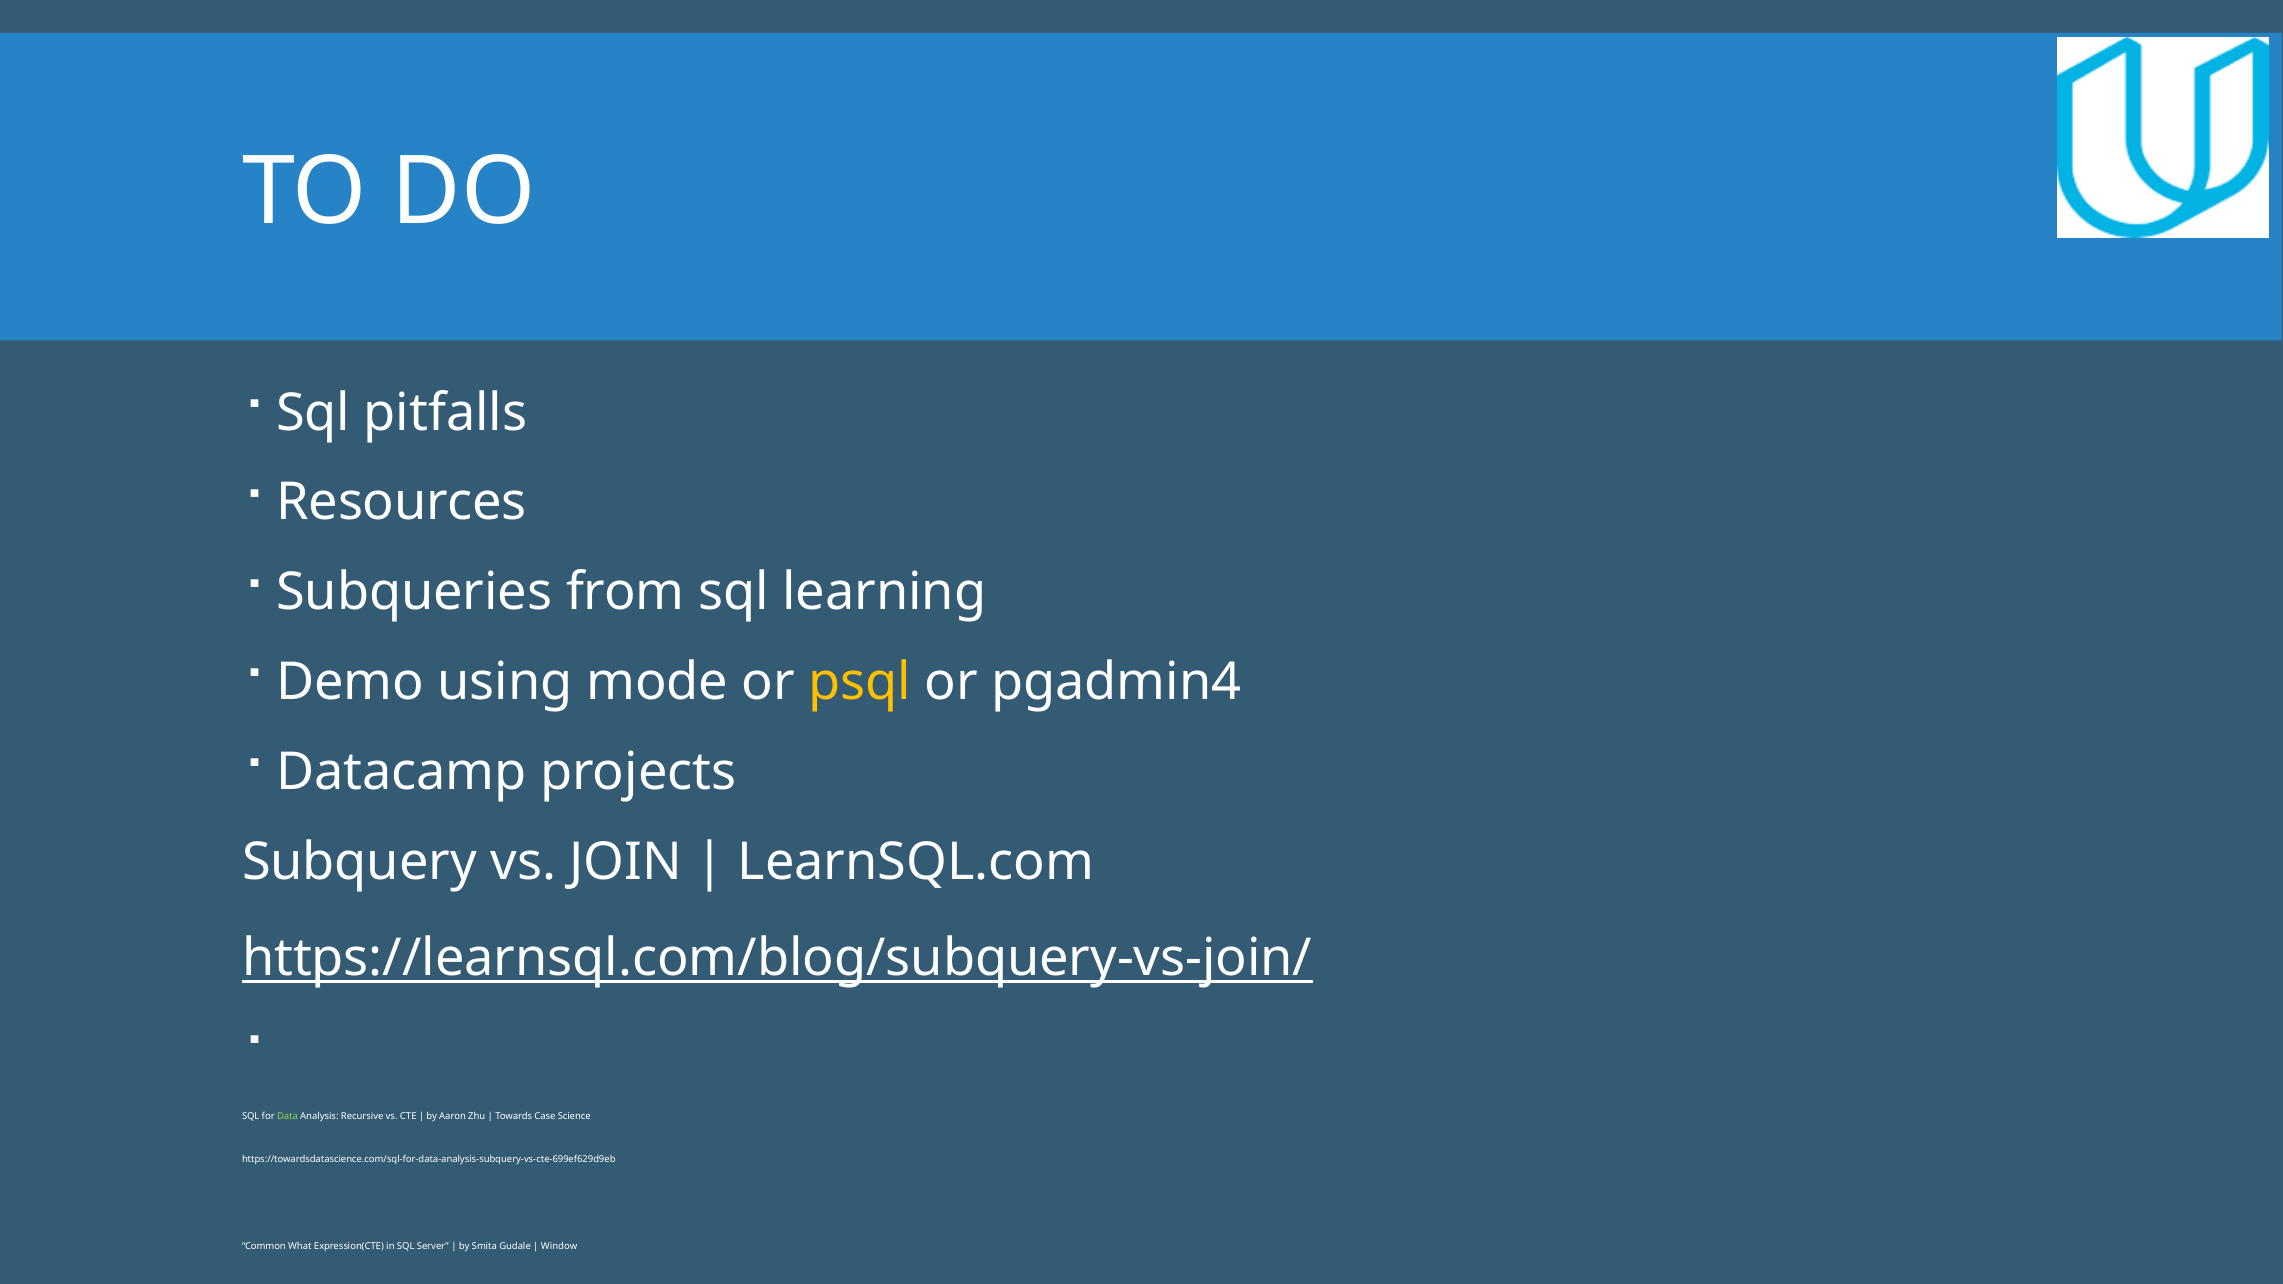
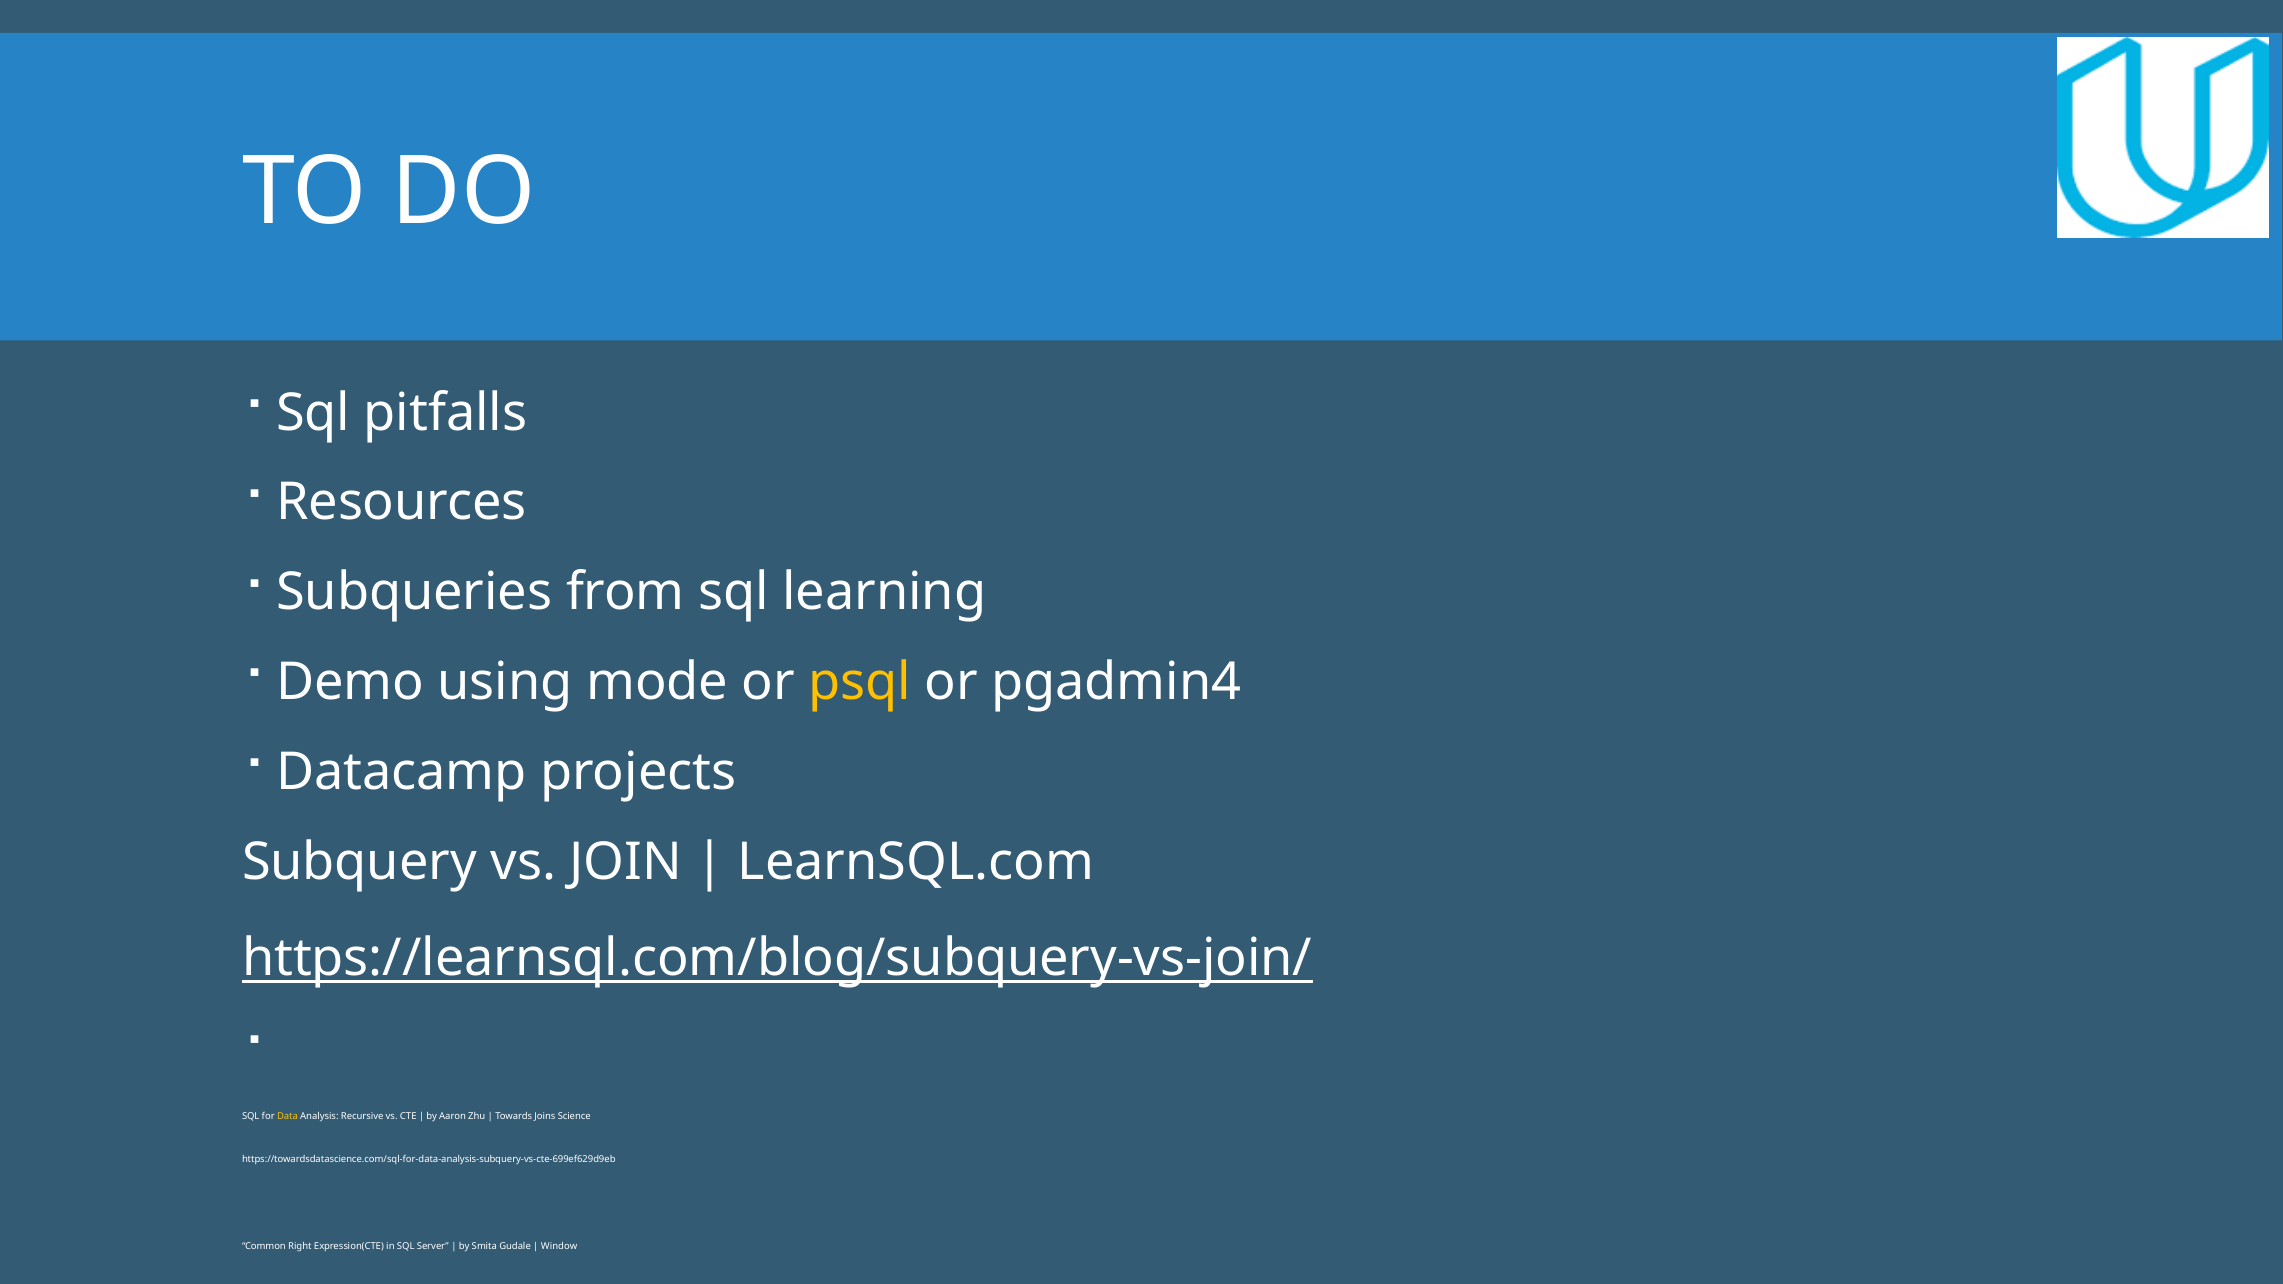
Data at (287, 1116) colour: light green -> yellow
Case: Case -> Joins
Common What: What -> Right
